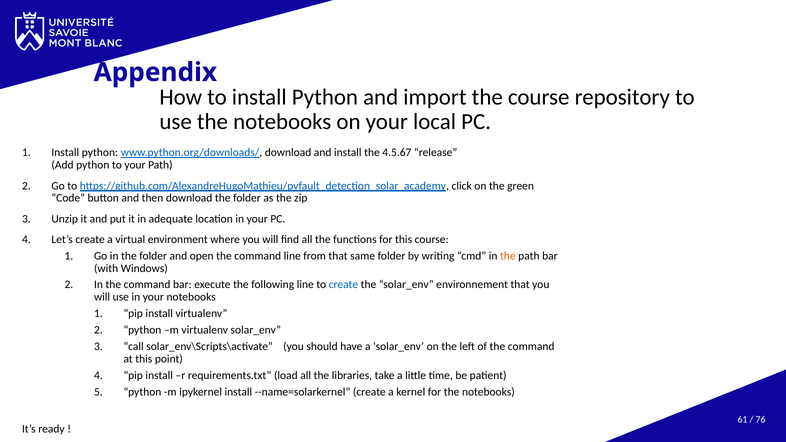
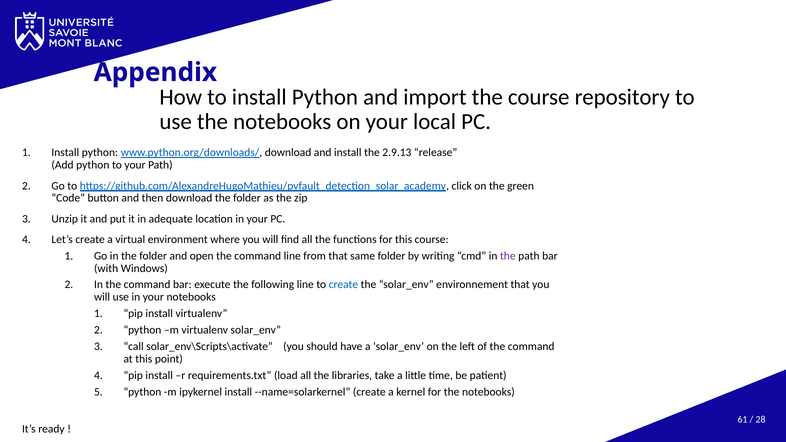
4.5.67: 4.5.67 -> 2.9.13
the at (508, 256) colour: orange -> purple
76: 76 -> 28
